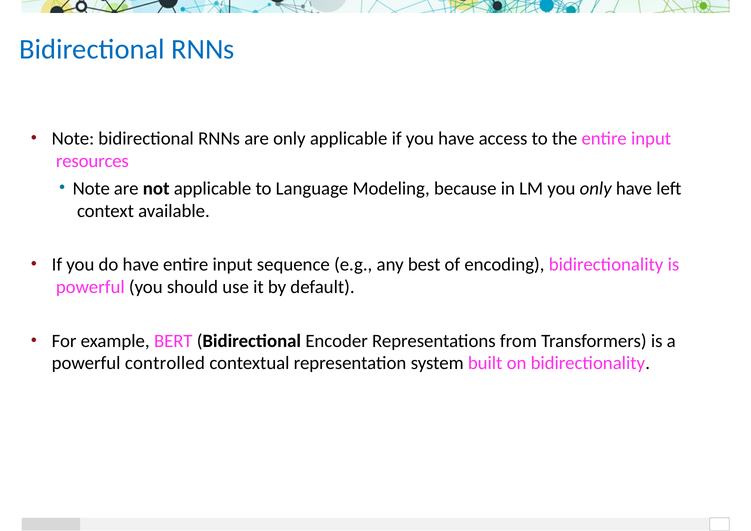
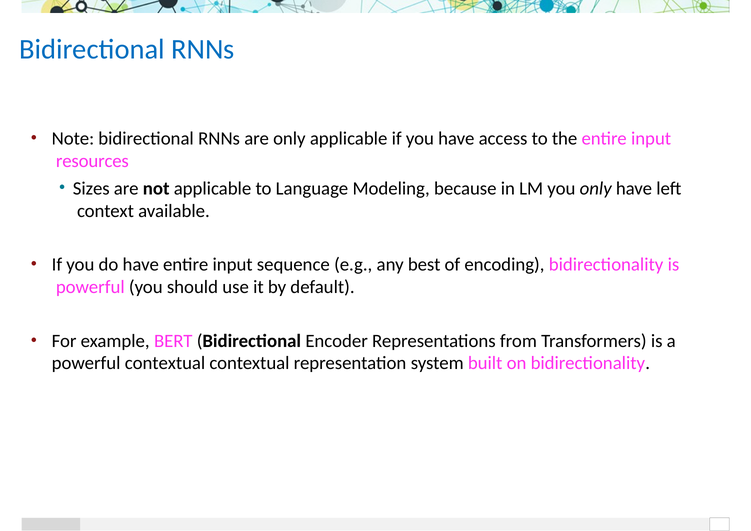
Note at (91, 188): Note -> Sizes
powerful controlled: controlled -> contextual
